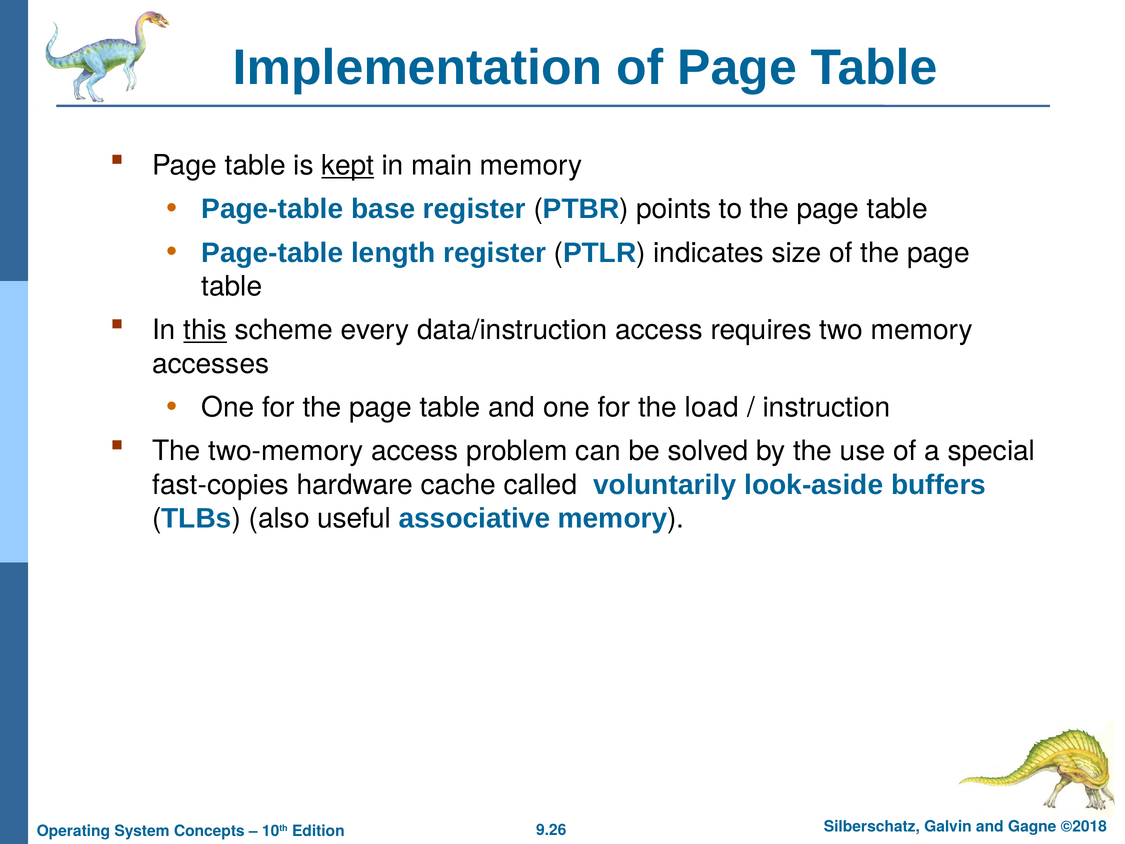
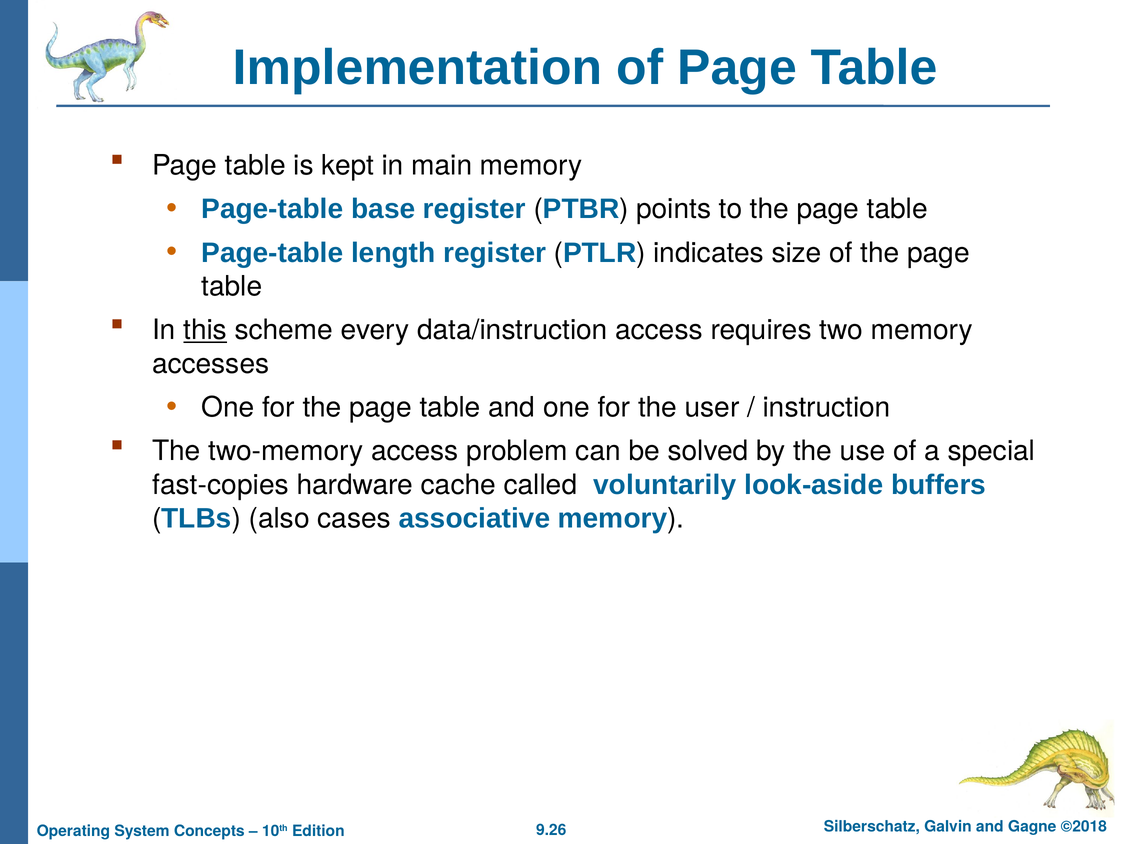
kept underline: present -> none
load: load -> user
useful: useful -> cases
